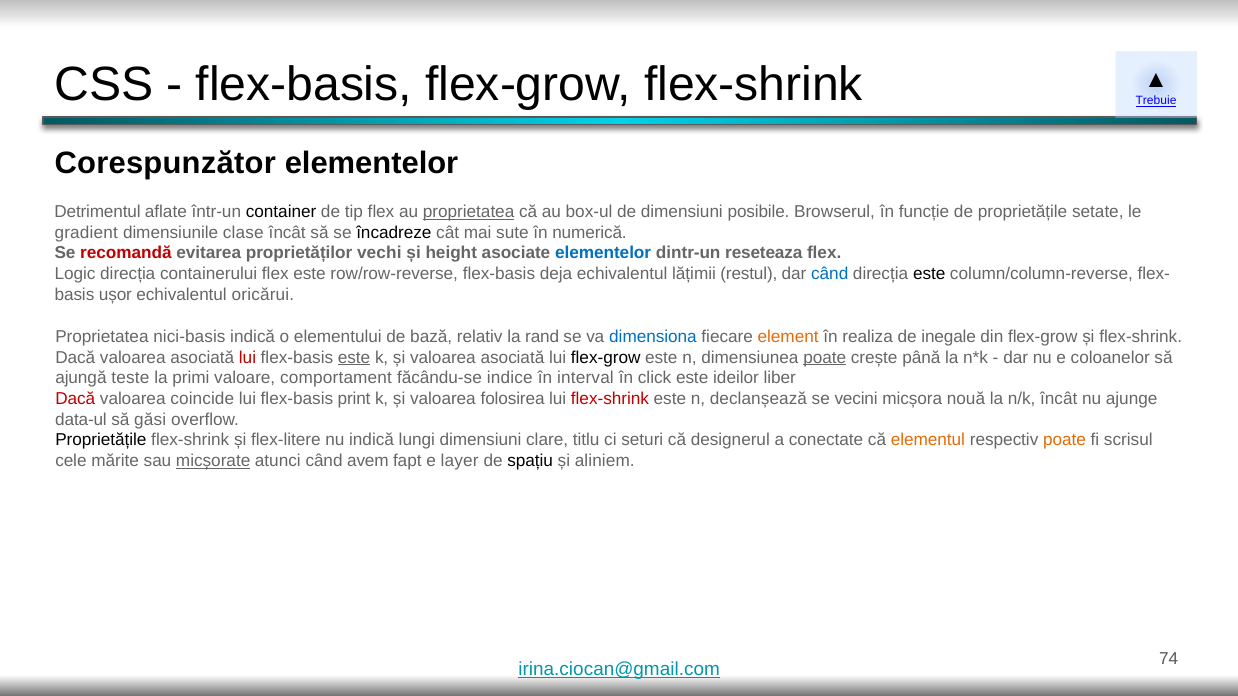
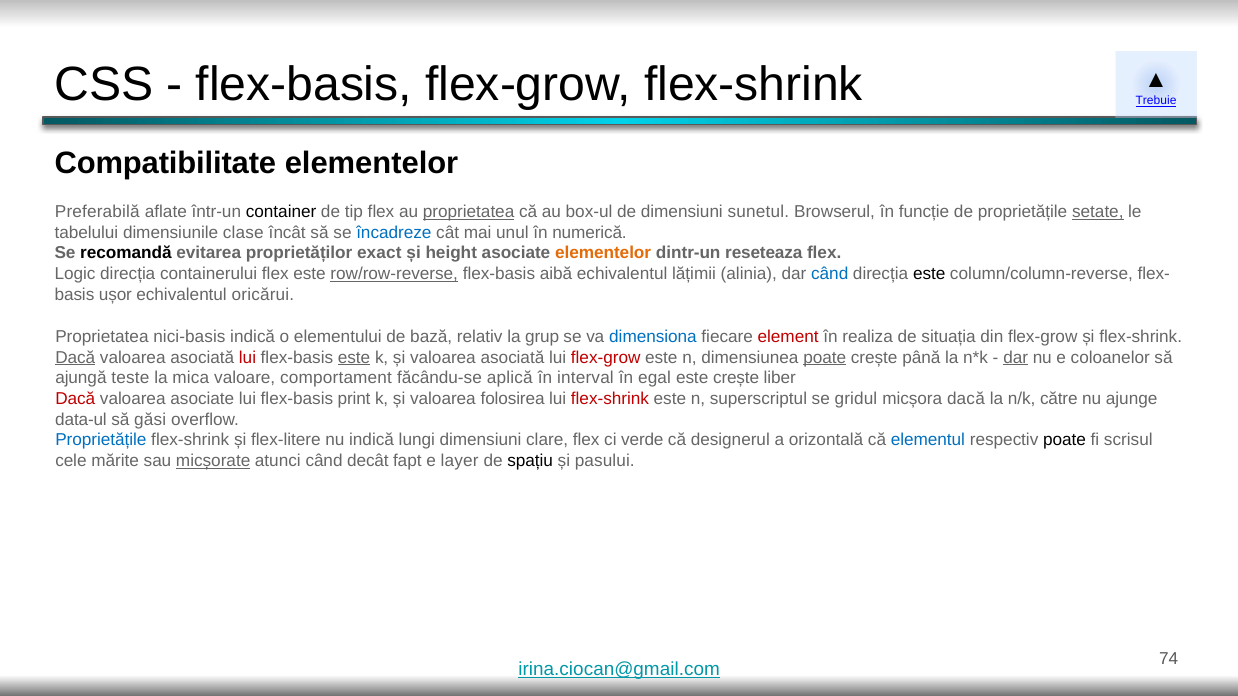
Corespunzător: Corespunzător -> Compatibilitate
Detrimentul: Detrimentul -> Preferabilă
posibile: posibile -> sunetul
setate underline: none -> present
gradient: gradient -> tabelului
încadreze colour: black -> blue
sute: sute -> unul
recomandă colour: red -> black
vechi: vechi -> exact
elementelor at (603, 253) colour: blue -> orange
row/row-reverse underline: none -> present
deja: deja -> aibă
restul: restul -> alinia
rand: rand -> grup
element colour: orange -> red
inegale: inegale -> situația
Dacă at (75, 358) underline: none -> present
flex-grow at (606, 358) colour: black -> red
dar at (1016, 358) underline: none -> present
primi: primi -> mica
indice: indice -> aplică
click: click -> egal
este ideilor: ideilor -> crește
valoarea coincide: coincide -> asociate
declanșează: declanșează -> superscriptul
vecini: vecini -> gridul
micșora nouă: nouă -> dacă
n/k încât: încât -> către
Proprietățile at (101, 440) colour: black -> blue
clare titlu: titlu -> flex
seturi: seturi -> verde
conectate: conectate -> orizontală
elementul colour: orange -> blue
poate at (1065, 440) colour: orange -> black
avem: avem -> decât
aliniem: aliniem -> pasului
